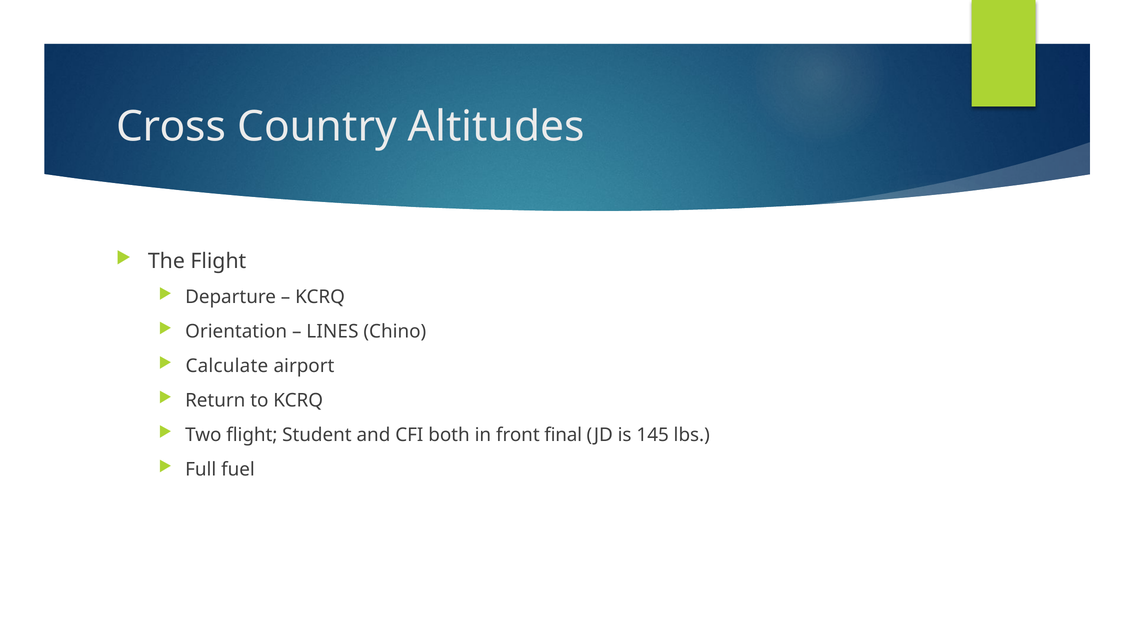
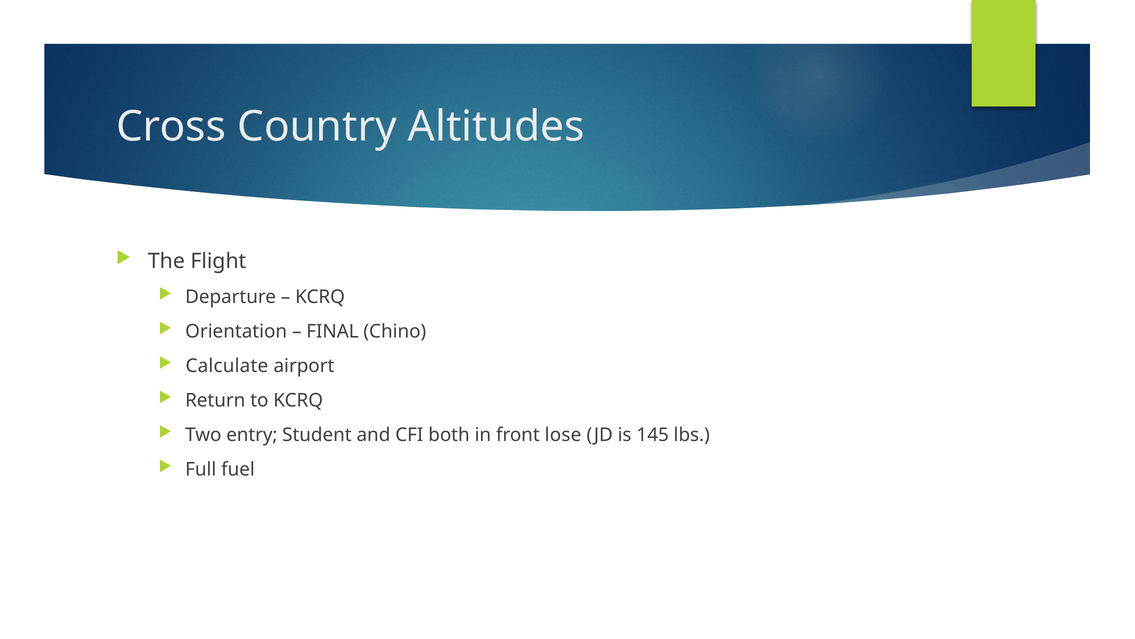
LINES: LINES -> FINAL
Two flight: flight -> entry
final: final -> lose
